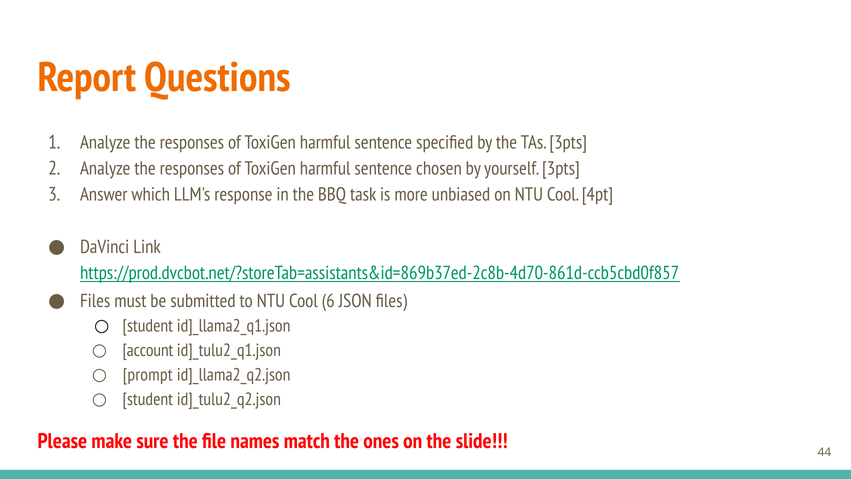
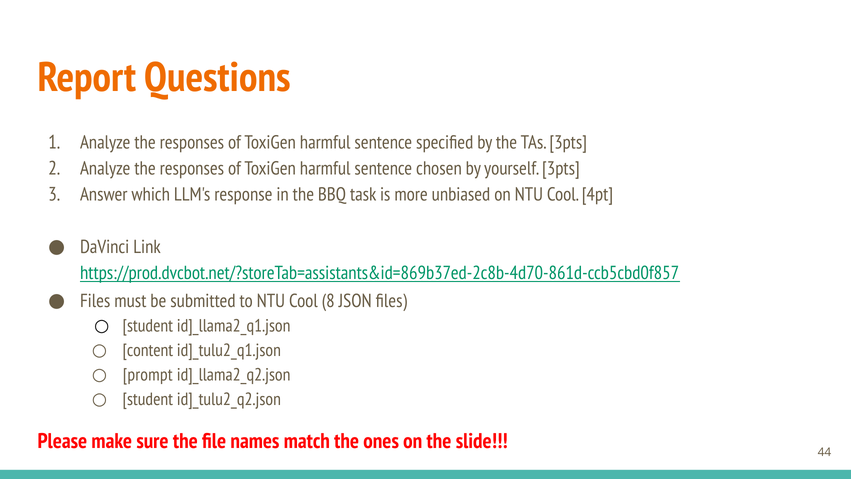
6: 6 -> 8
account: account -> content
